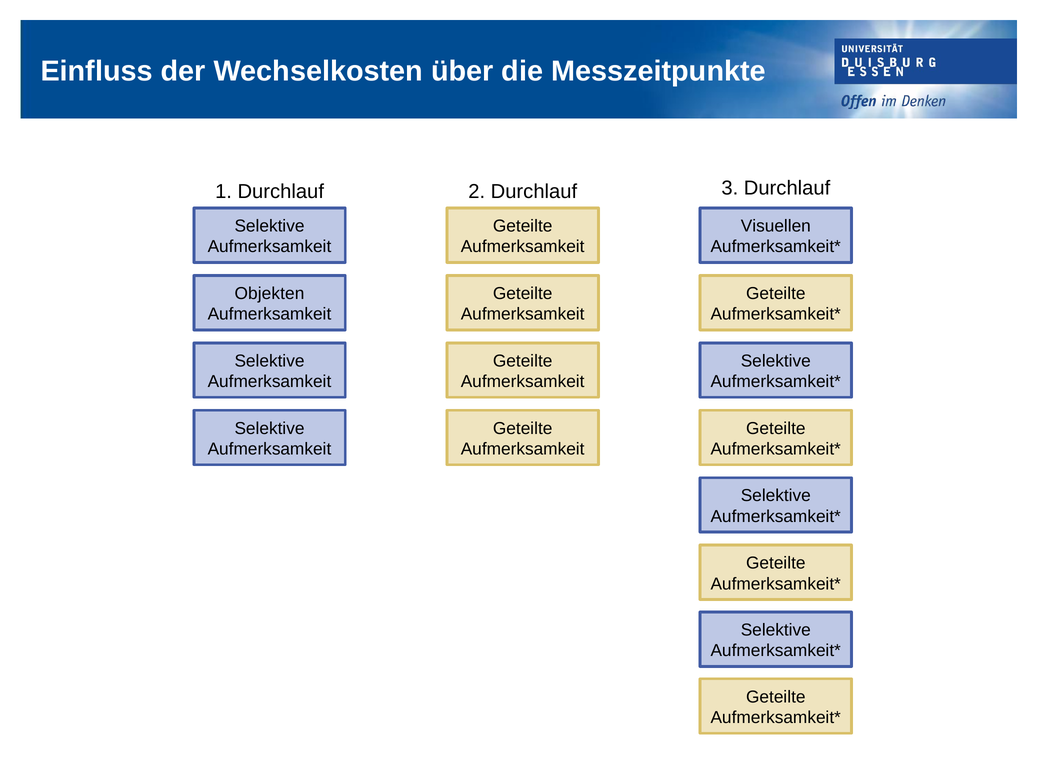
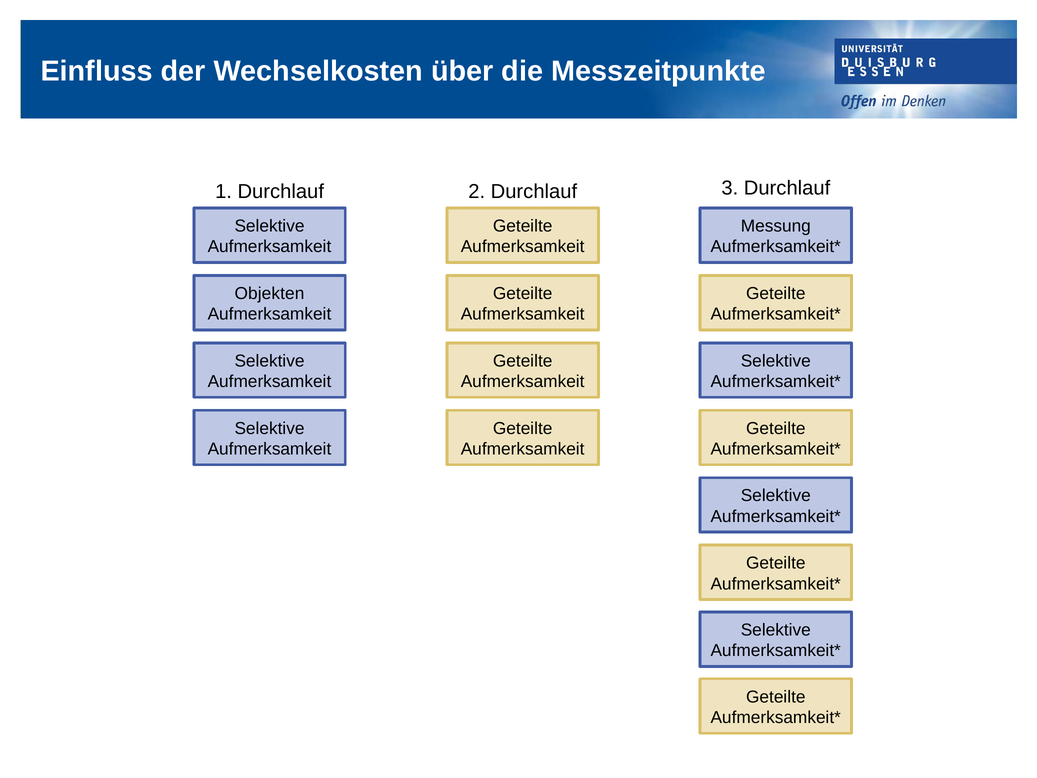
Visuellen: Visuellen -> Messung
